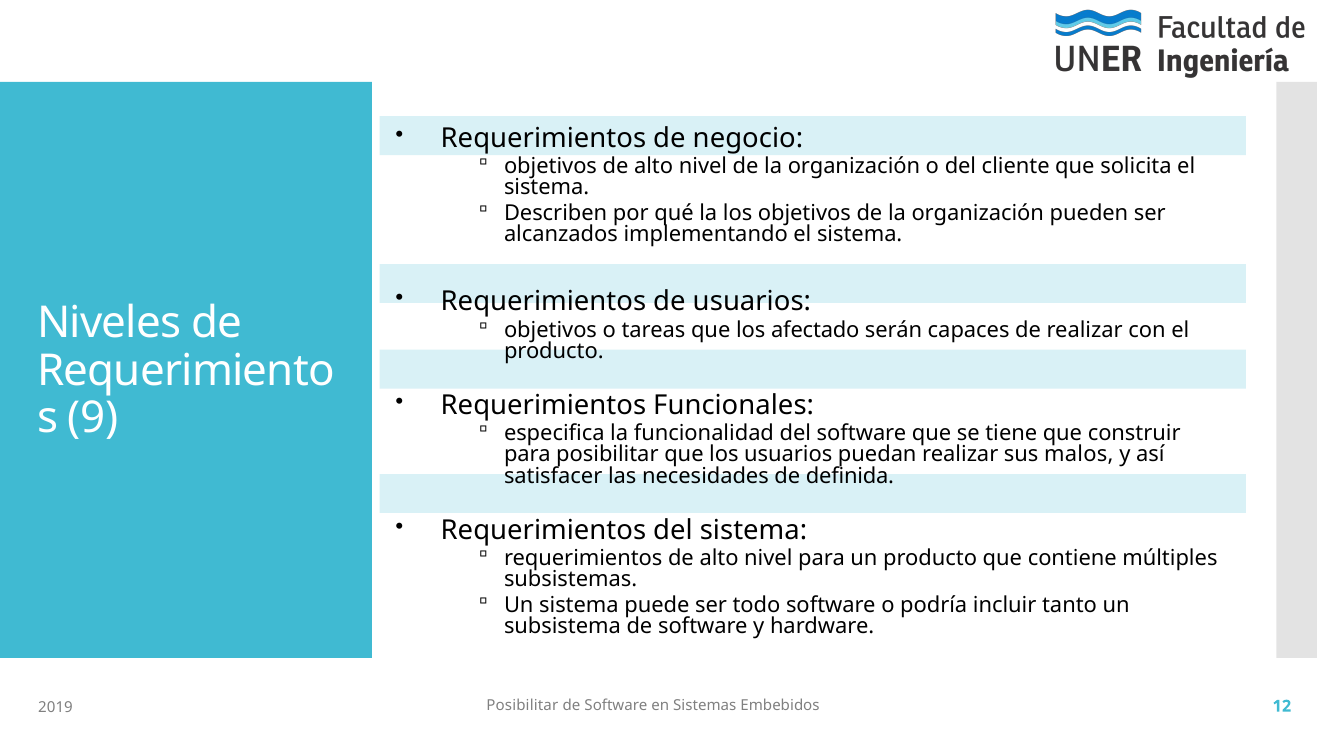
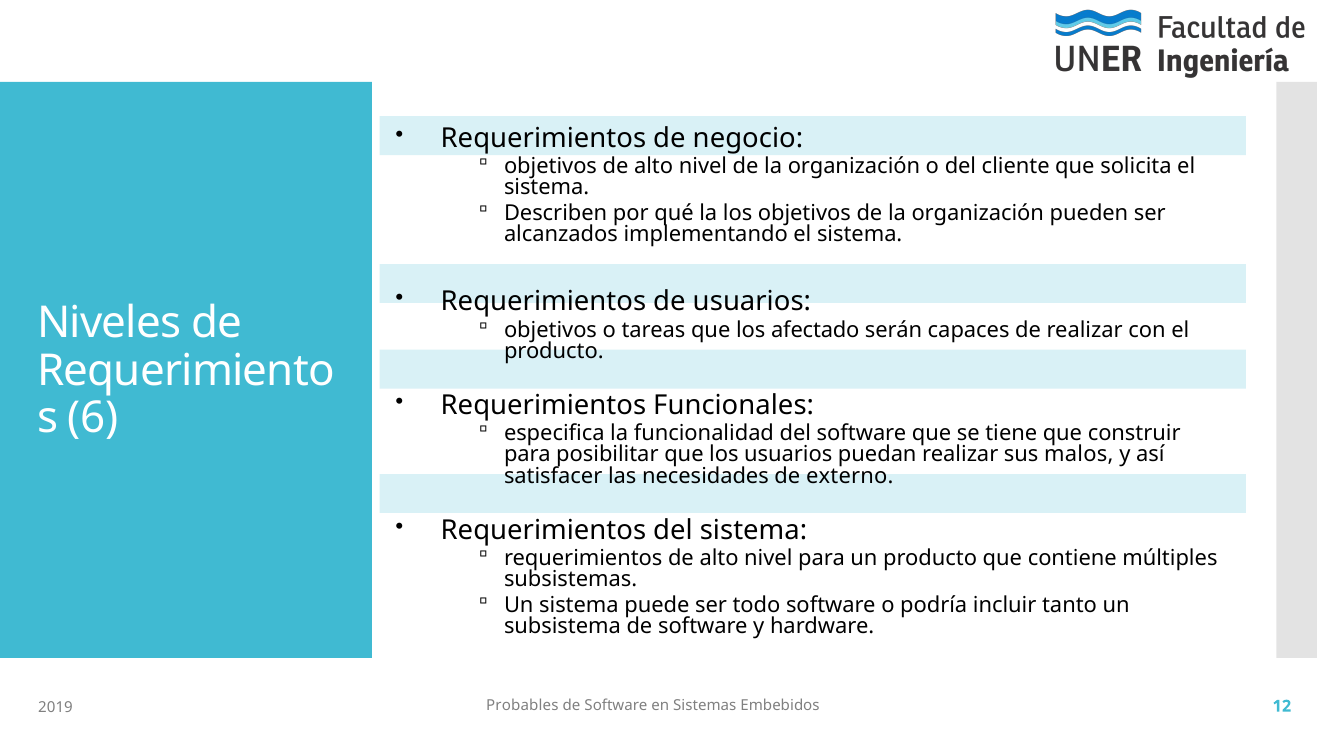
9: 9 -> 6
definida: definida -> externo
Posibilitar at (522, 705): Posibilitar -> Probables
